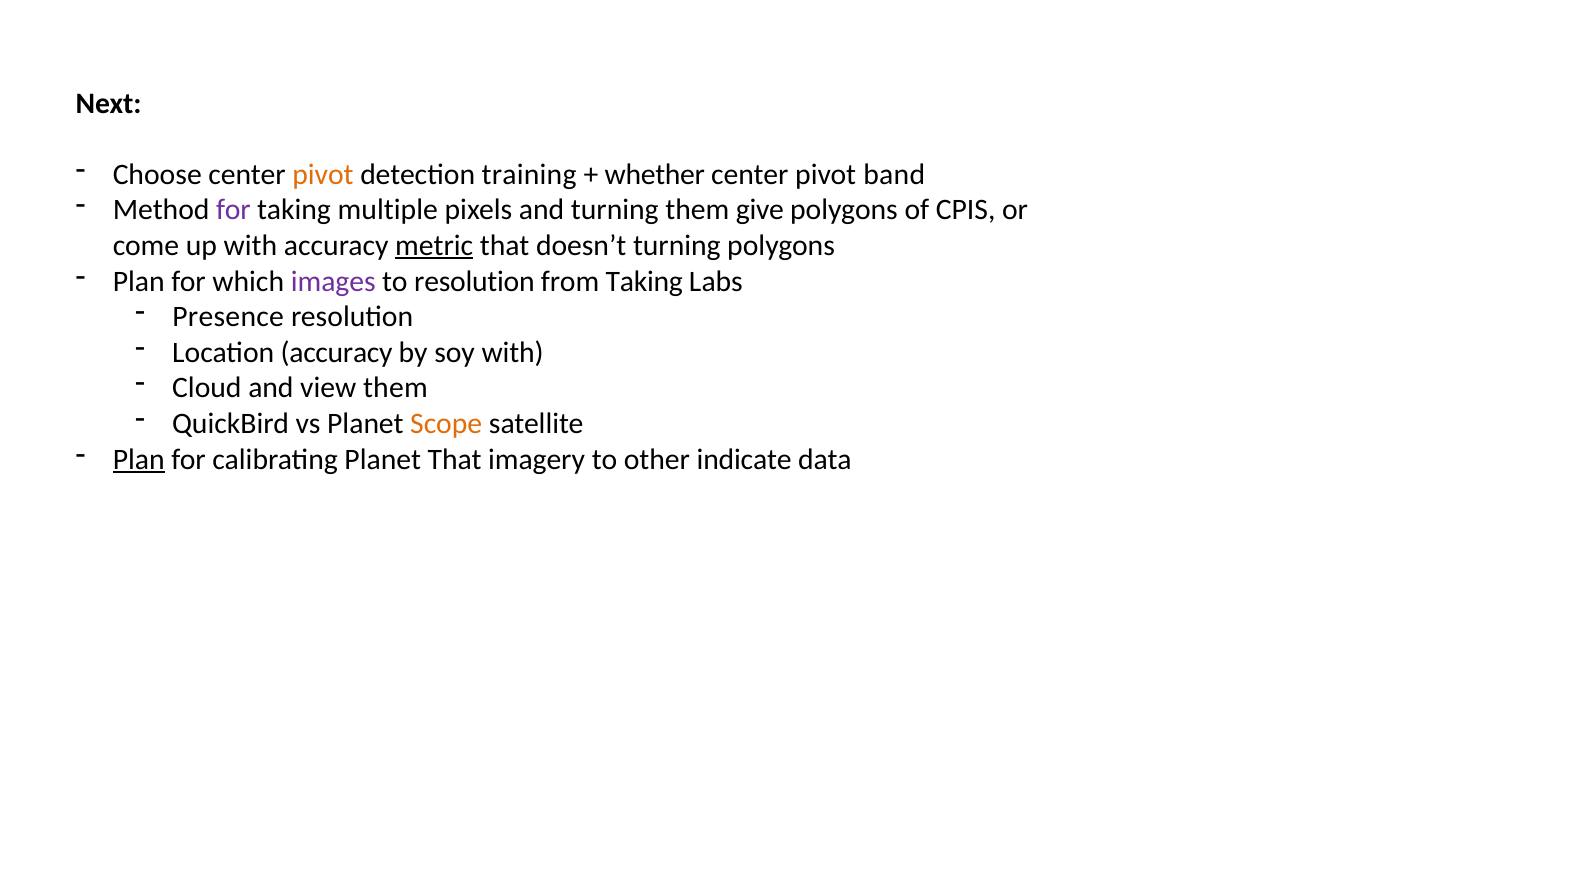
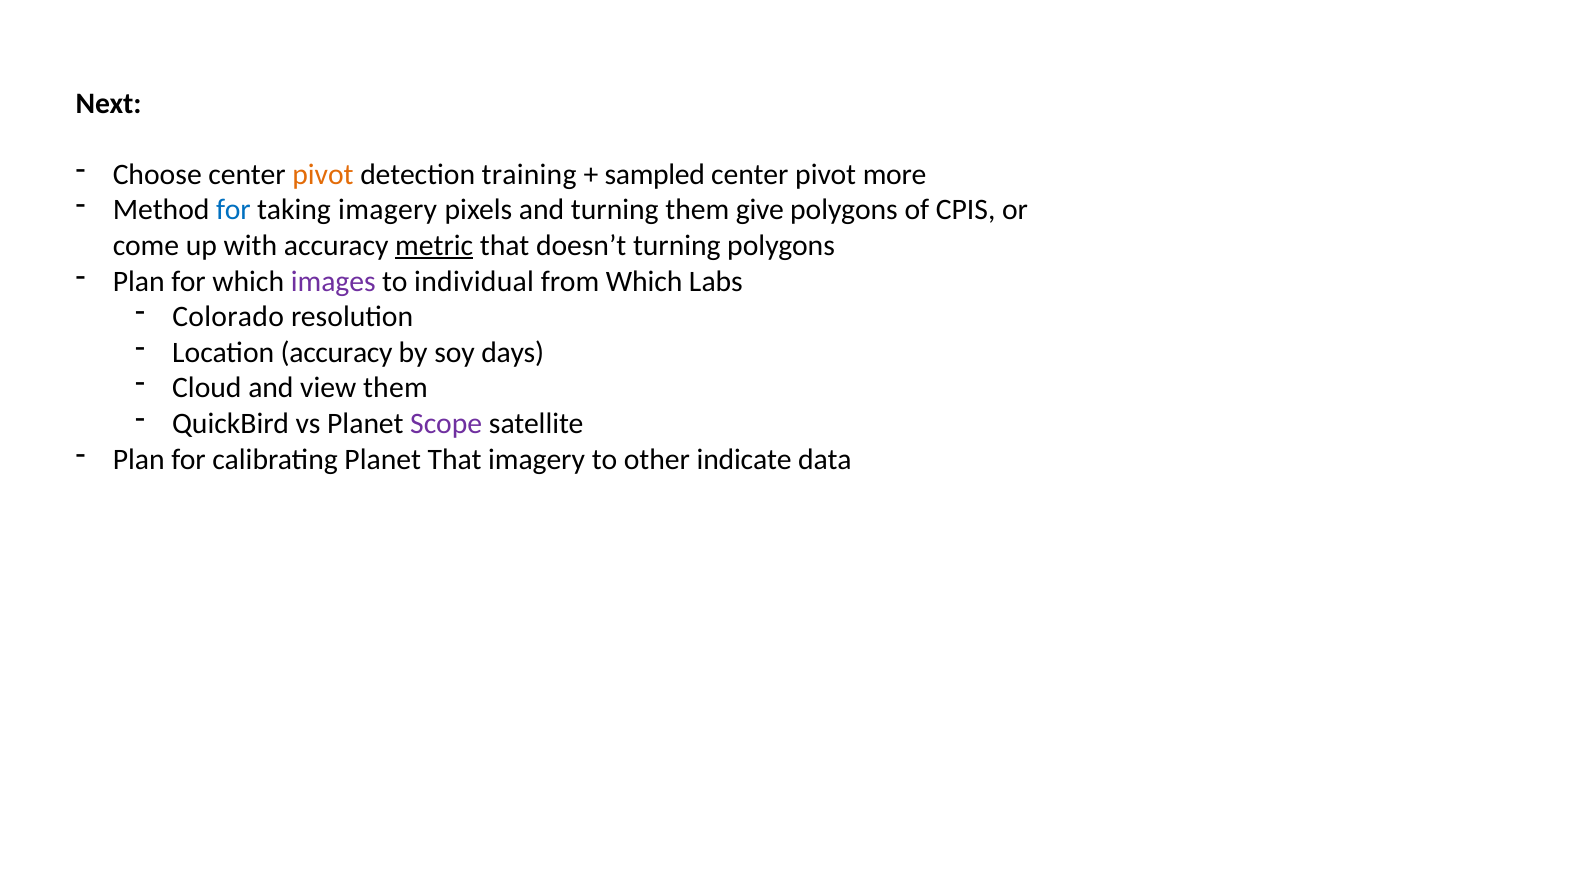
whether: whether -> sampled
band: band -> more
for at (233, 210) colour: purple -> blue
taking multiple: multiple -> imagery
to resolution: resolution -> individual
from Taking: Taking -> Which
Presence: Presence -> Colorado
soy with: with -> days
Scope colour: orange -> purple
Plan at (139, 459) underline: present -> none
